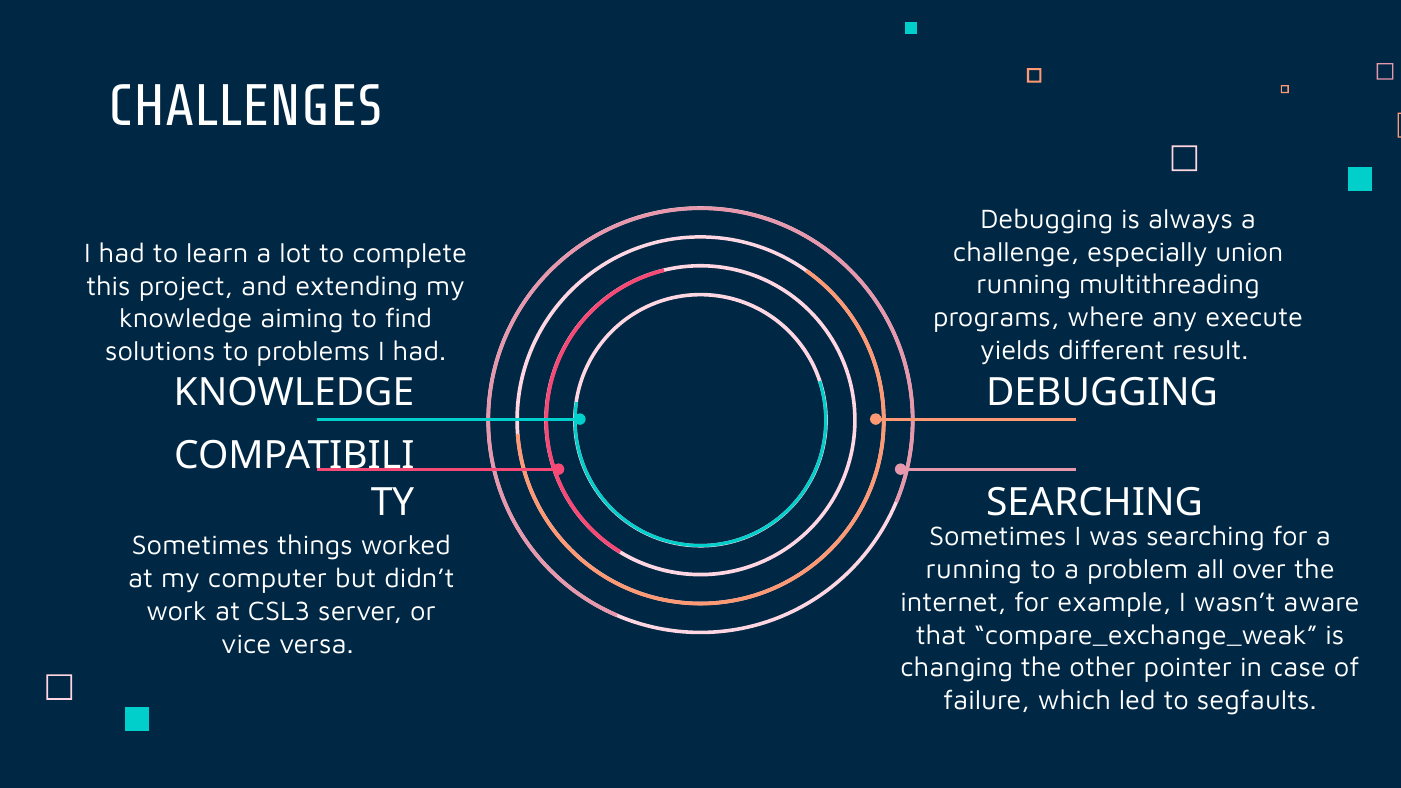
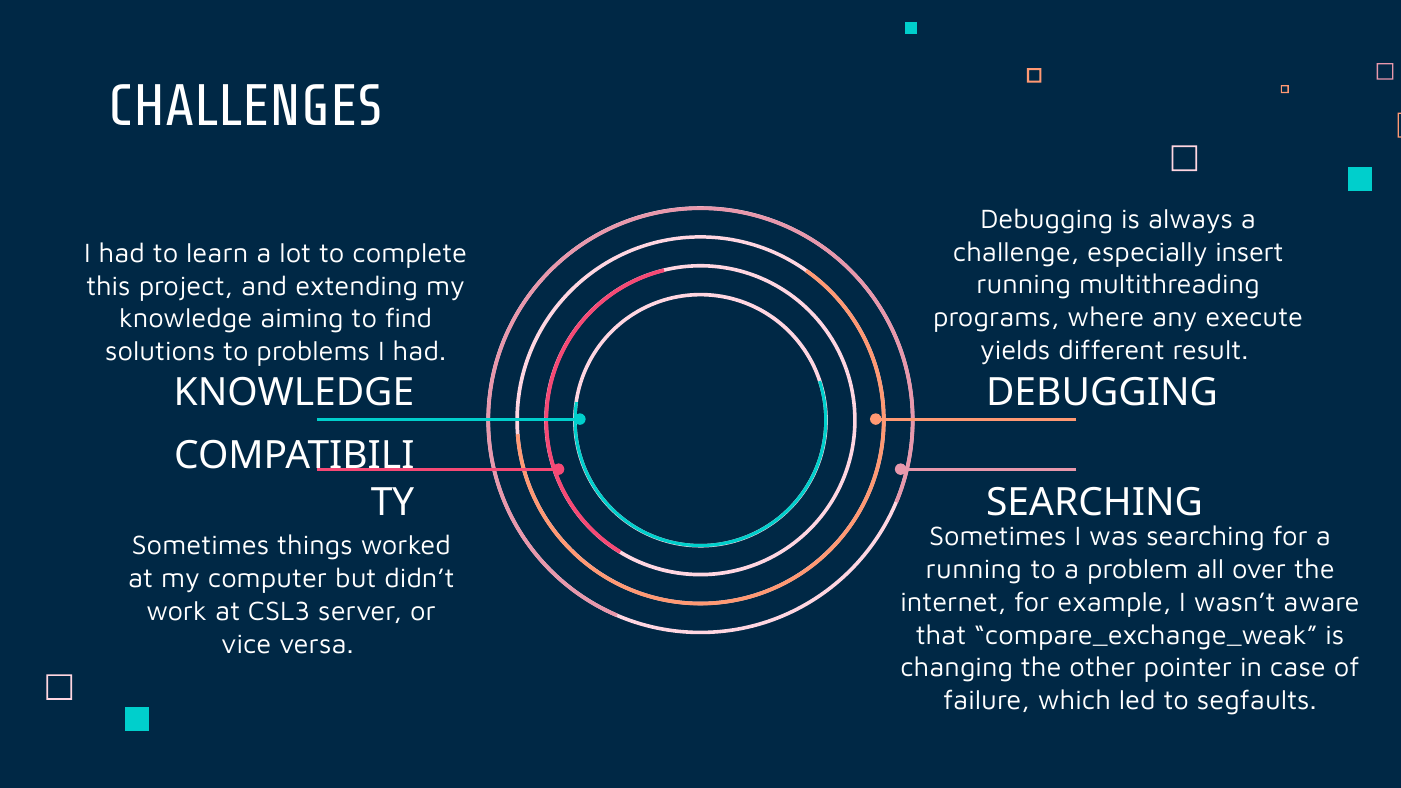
union: union -> insert
